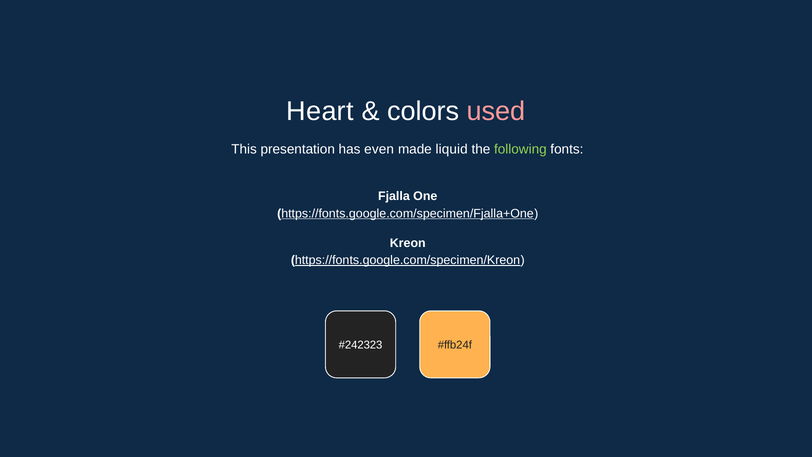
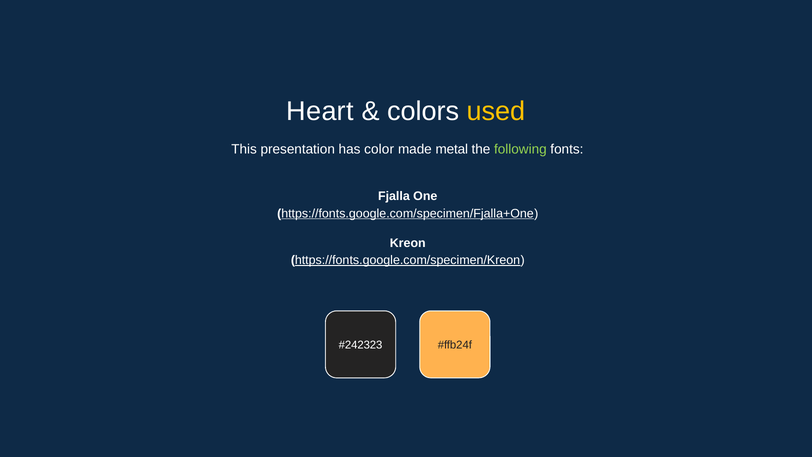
used colour: pink -> yellow
even: even -> color
liquid: liquid -> metal
